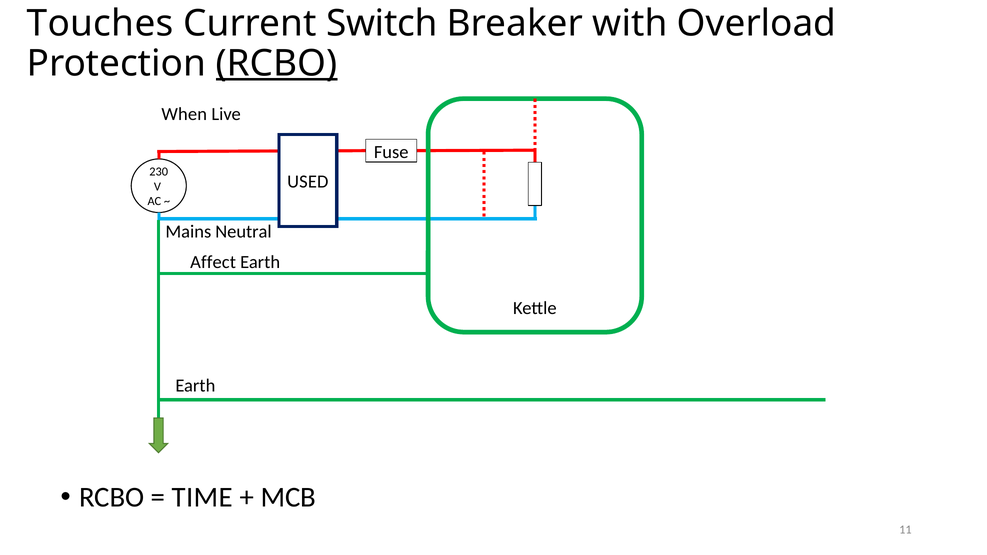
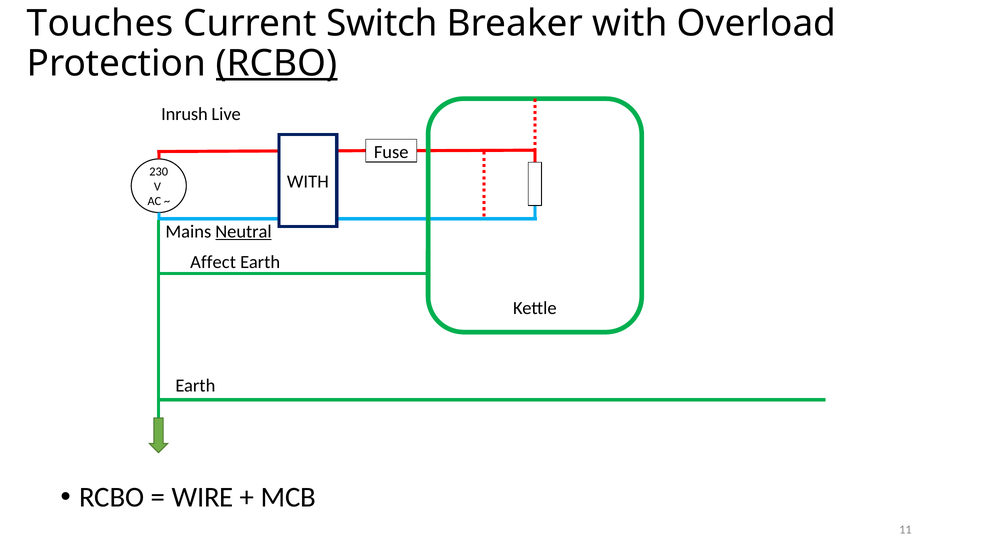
When: When -> Inrush
USED at (308, 182): USED -> WITH
Neutral underline: none -> present
TIME: TIME -> WIRE
